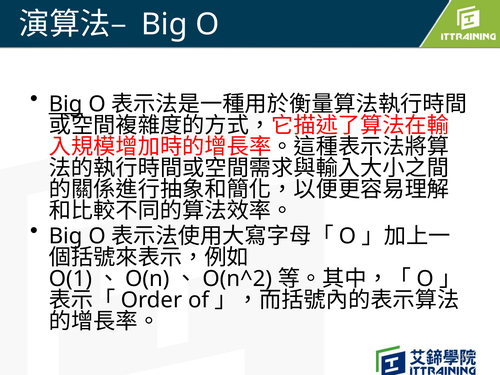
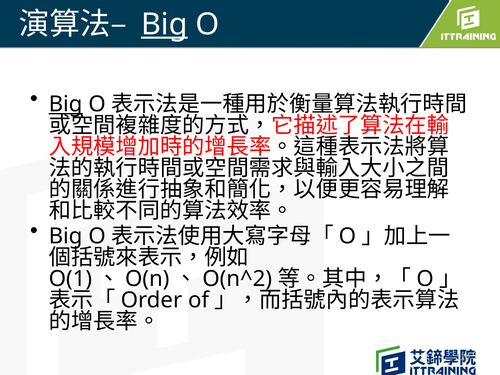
Big at (164, 25) underline: none -> present
